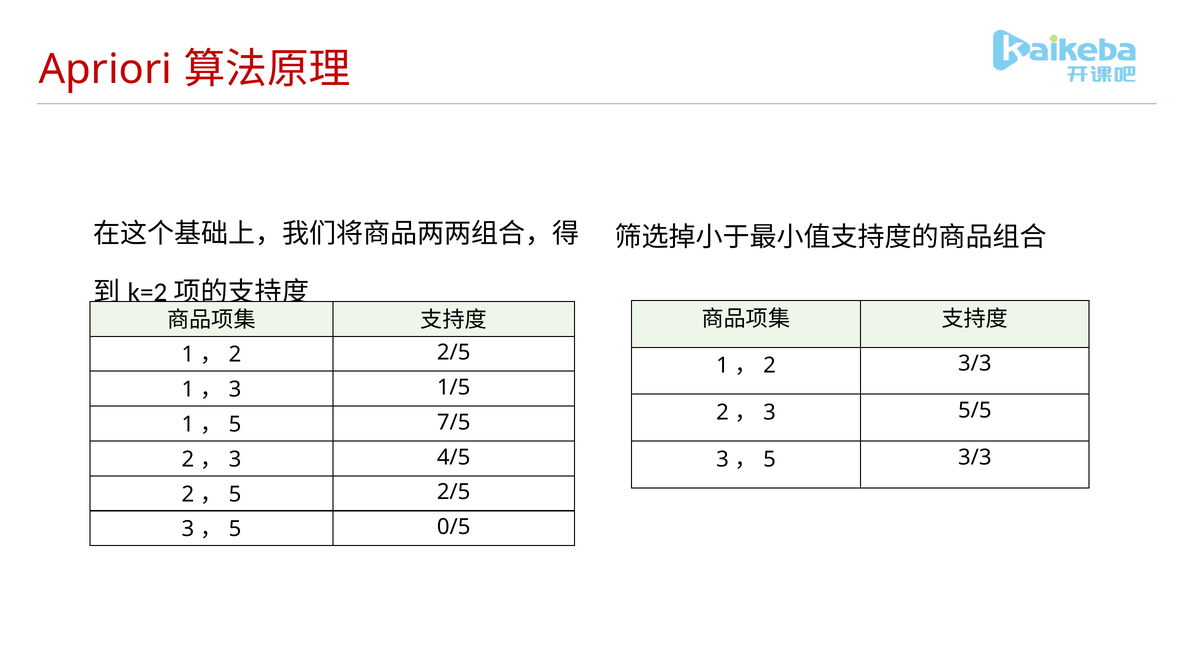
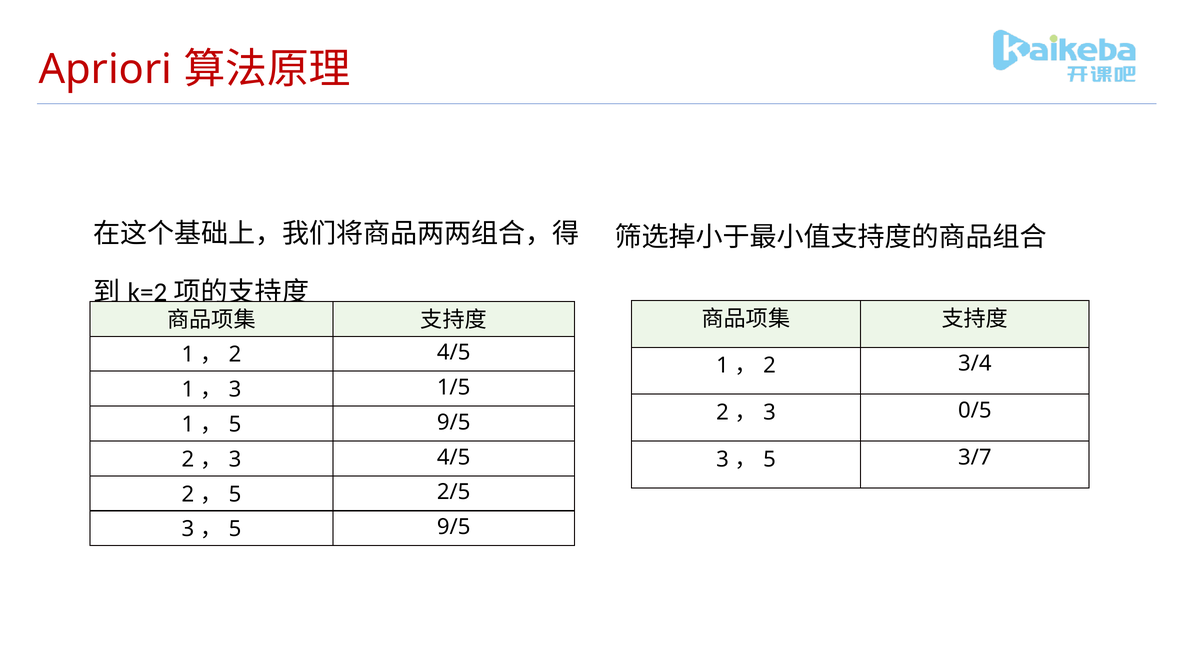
2/5 at (454, 353): 2/5 -> 4/5
3/3 at (975, 364): 3/3 -> 3/4
5/5: 5/5 -> 0/5
7/5 at (454, 423): 7/5 -> 9/5
3/3 at (975, 457): 3/3 -> 3/7
0/5 at (454, 527): 0/5 -> 9/5
